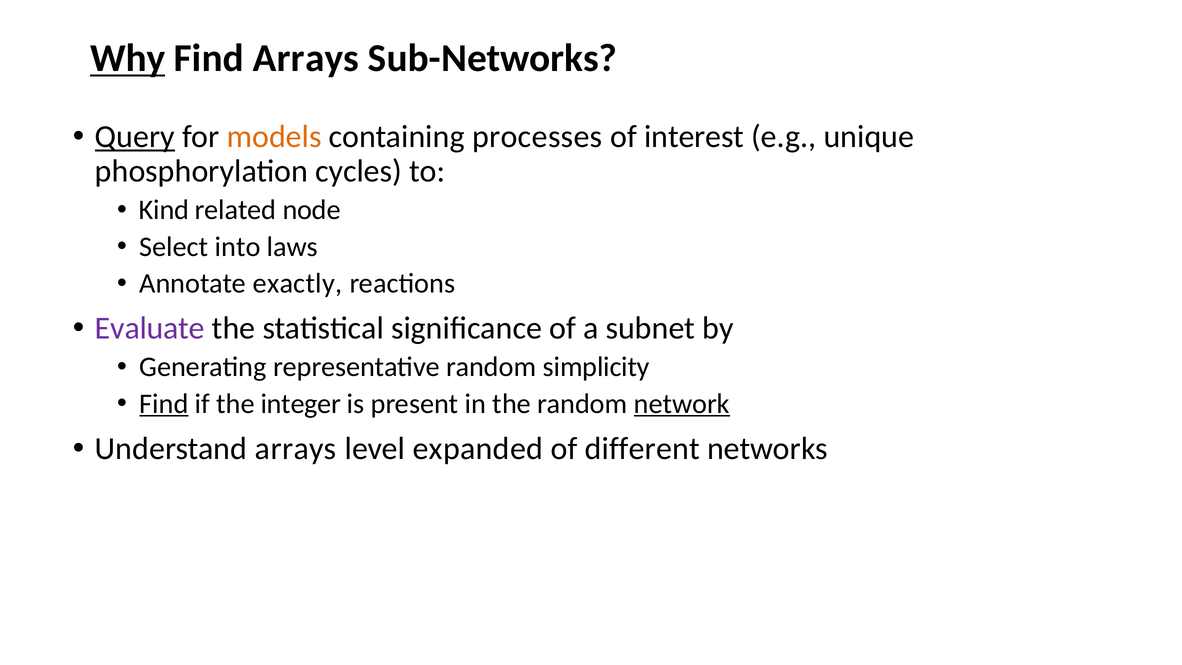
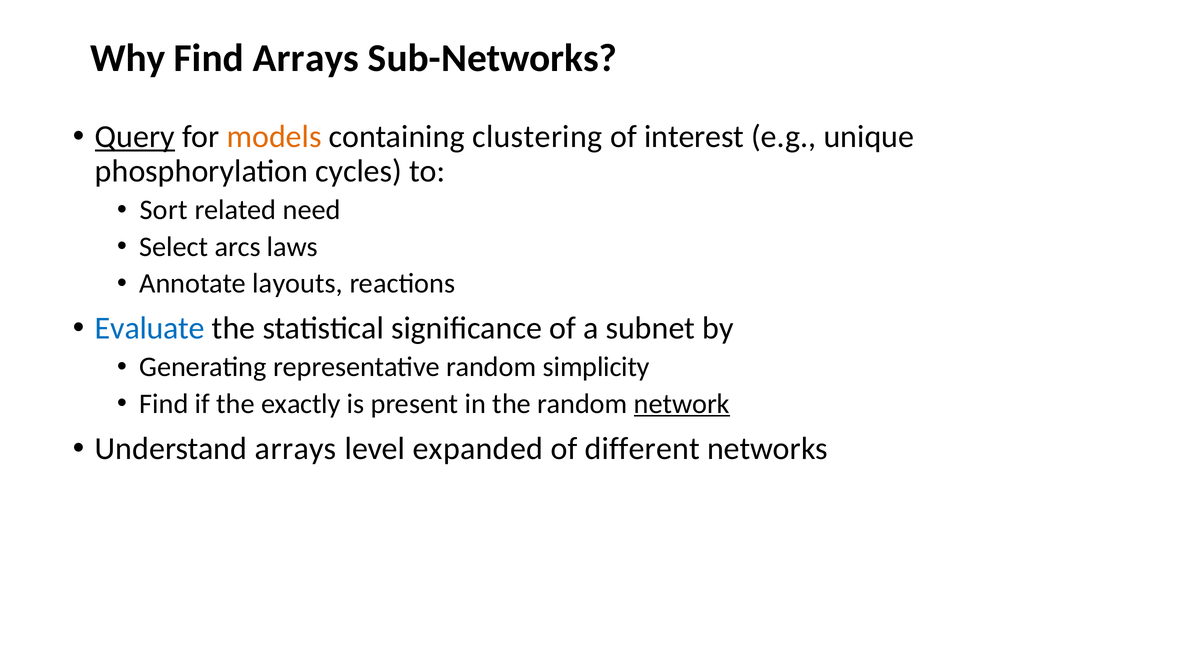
Why underline: present -> none
processes: processes -> clustering
Kind: Kind -> Sort
node: node -> need
into: into -> arcs
exactly: exactly -> layouts
Evaluate colour: purple -> blue
Find at (164, 404) underline: present -> none
integer: integer -> exactly
